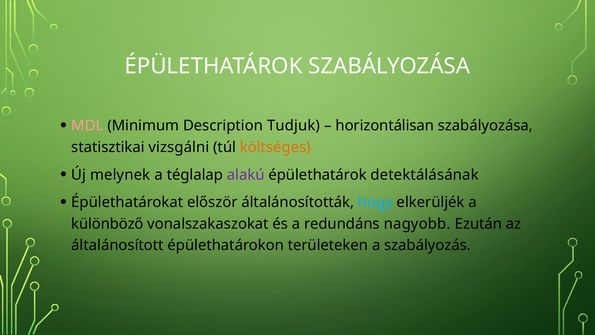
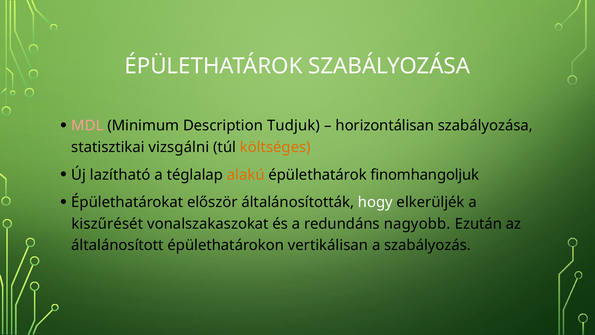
melynek: melynek -> lazítható
alakú colour: purple -> orange
detektálásának: detektálásának -> finomhangoljuk
hogy colour: light blue -> white
különböző: különböző -> kiszűrését
területeken: területeken -> vertikálisan
